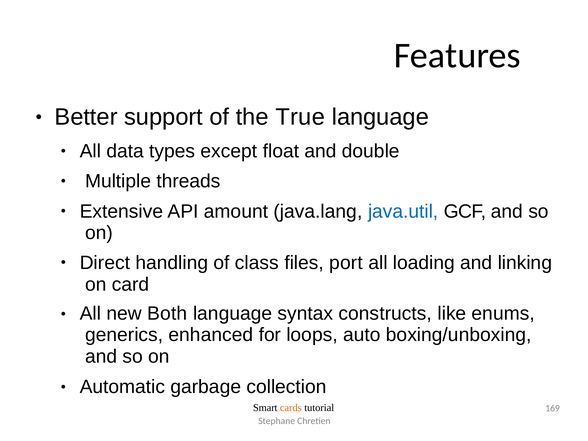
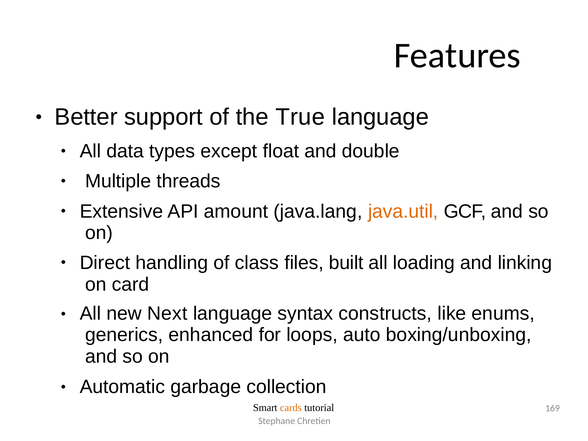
java.util colour: blue -> orange
port: port -> built
Both: Both -> Next
